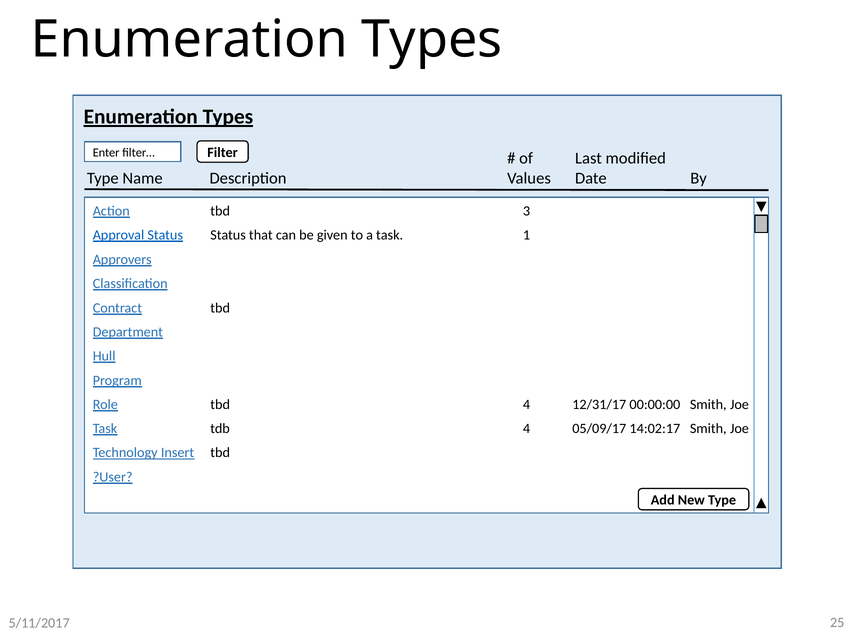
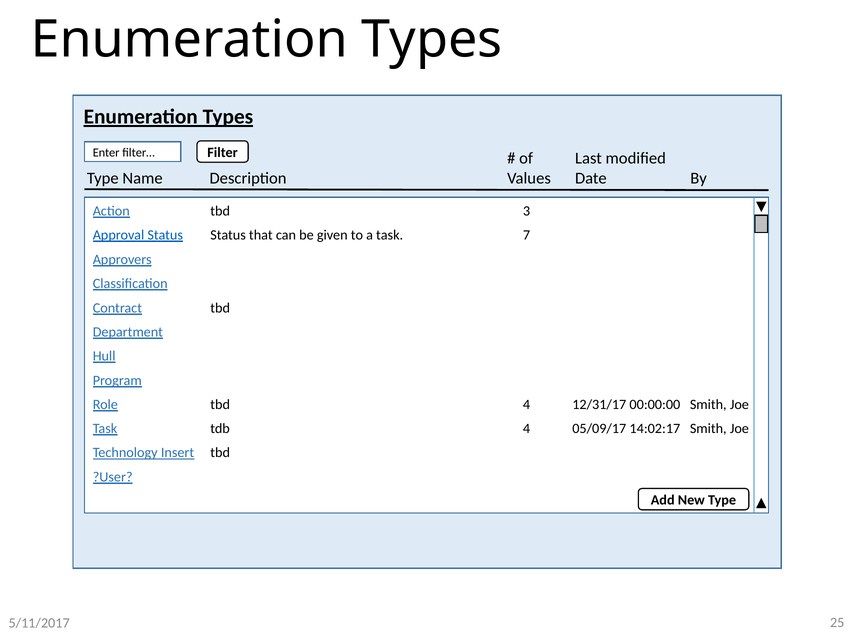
1: 1 -> 7
